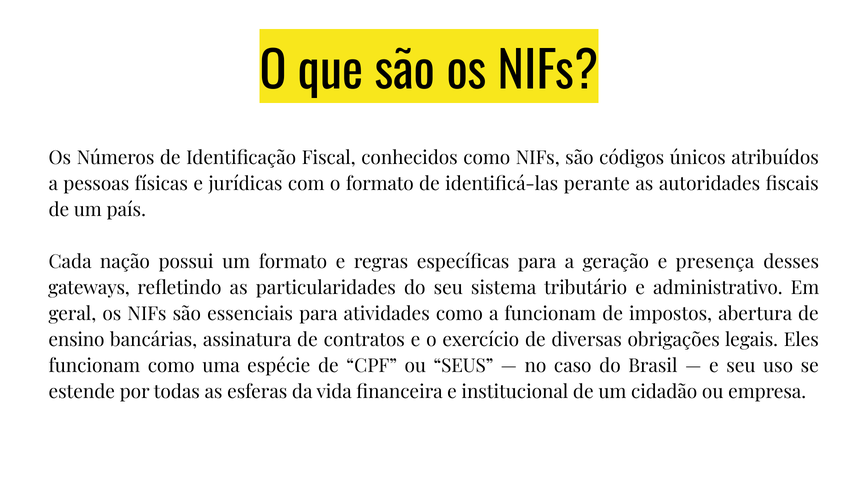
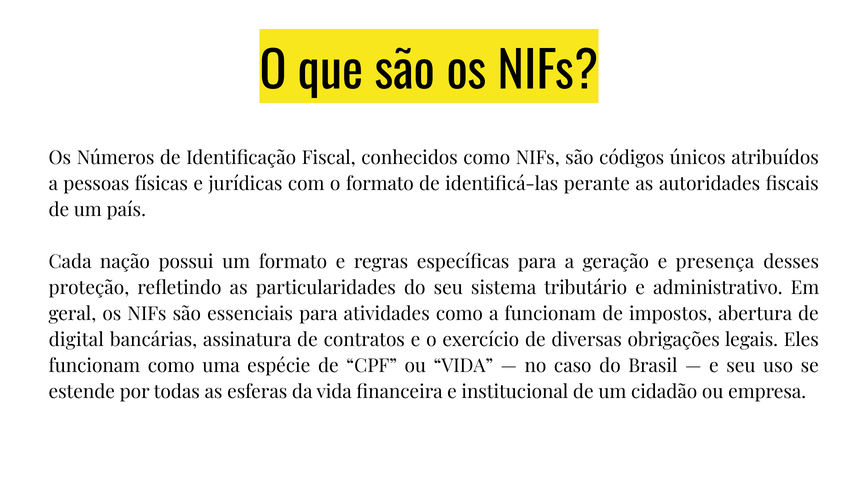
gateways: gateways -> proteção
ensino: ensino -> digital
ou SEUS: SEUS -> VIDA
